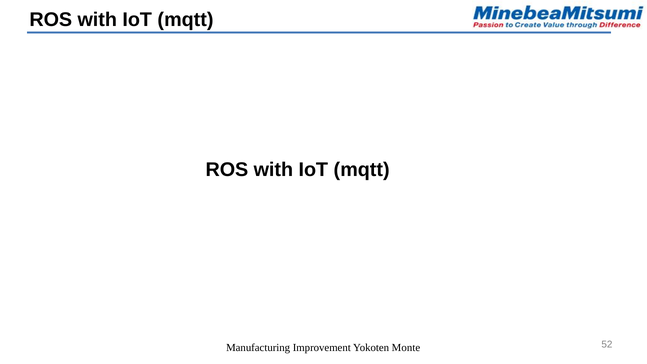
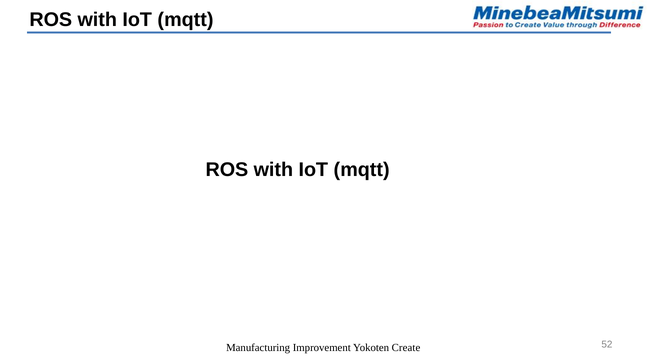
Monte: Monte -> Create
